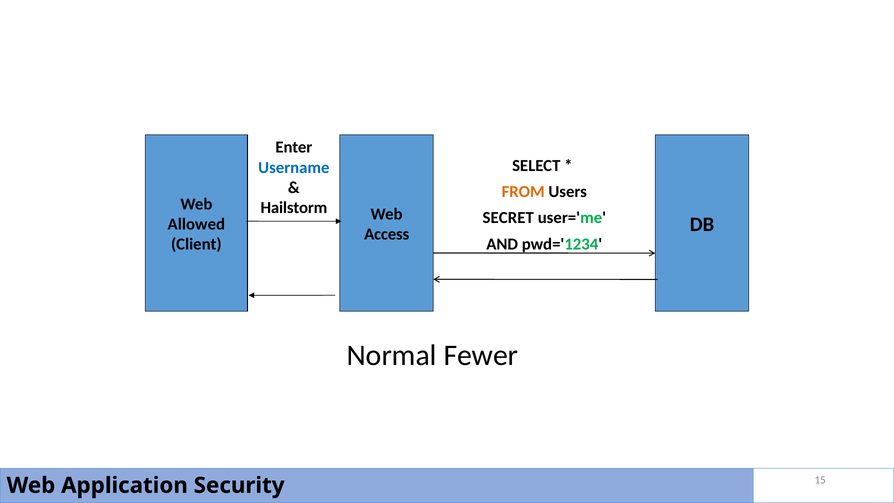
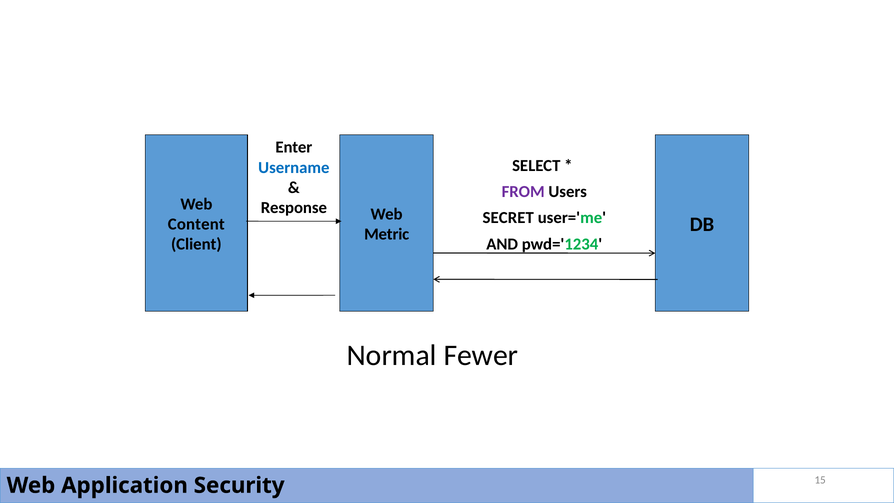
FROM colour: orange -> purple
Hailstorm: Hailstorm -> Response
Allowed: Allowed -> Content
Access: Access -> Metric
